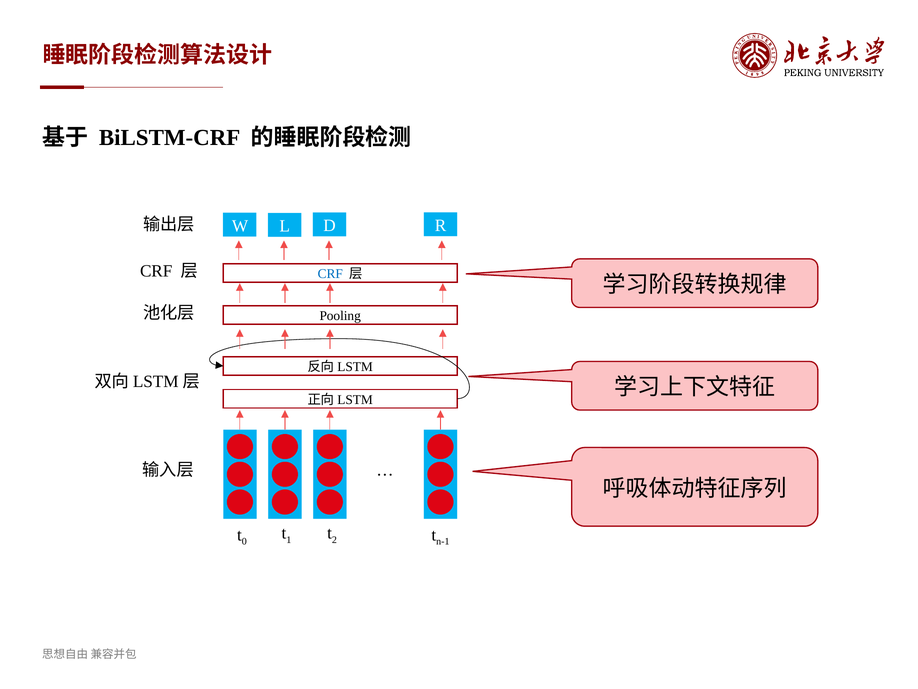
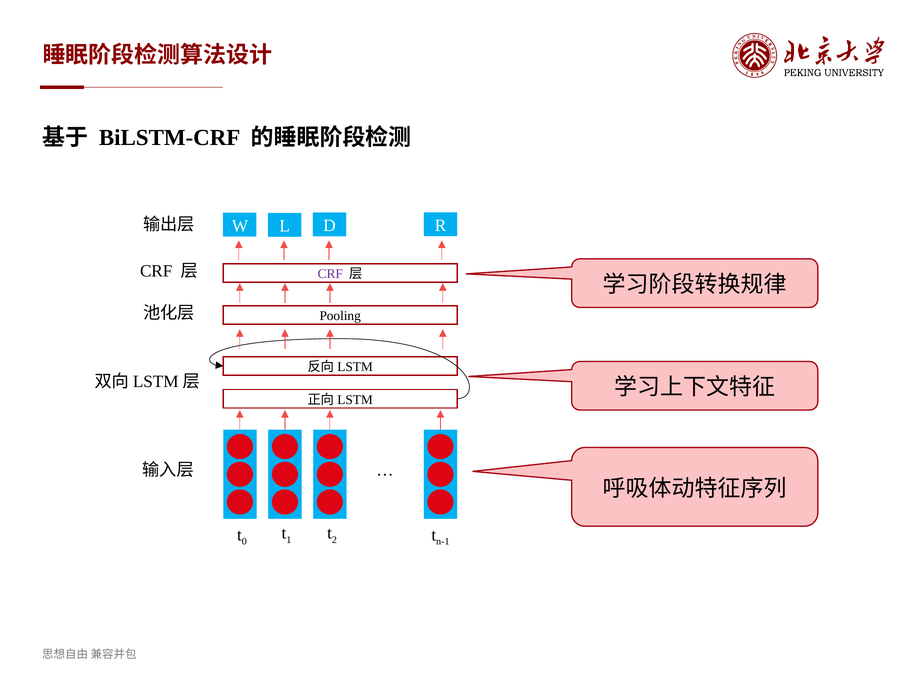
CRF at (330, 274) colour: blue -> purple
